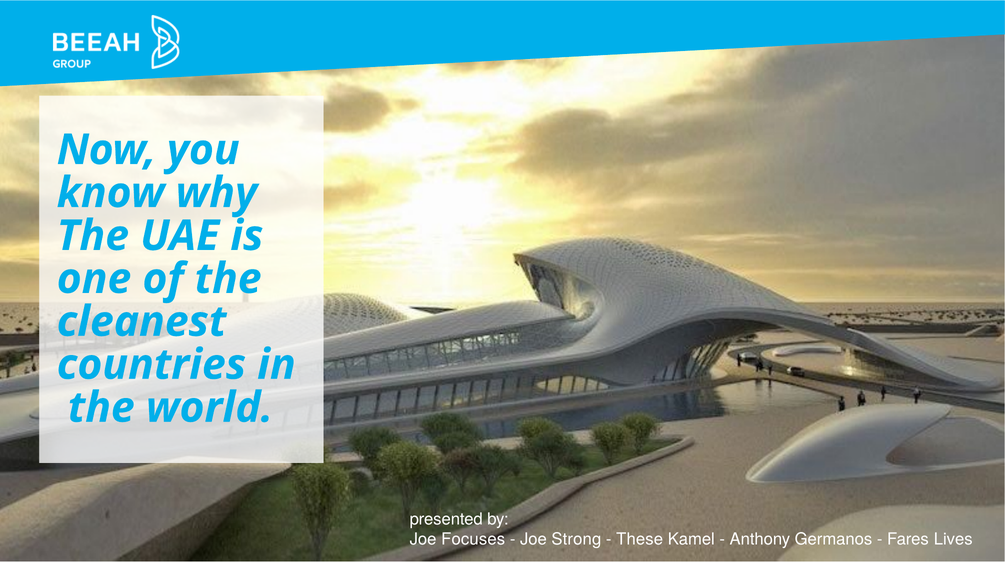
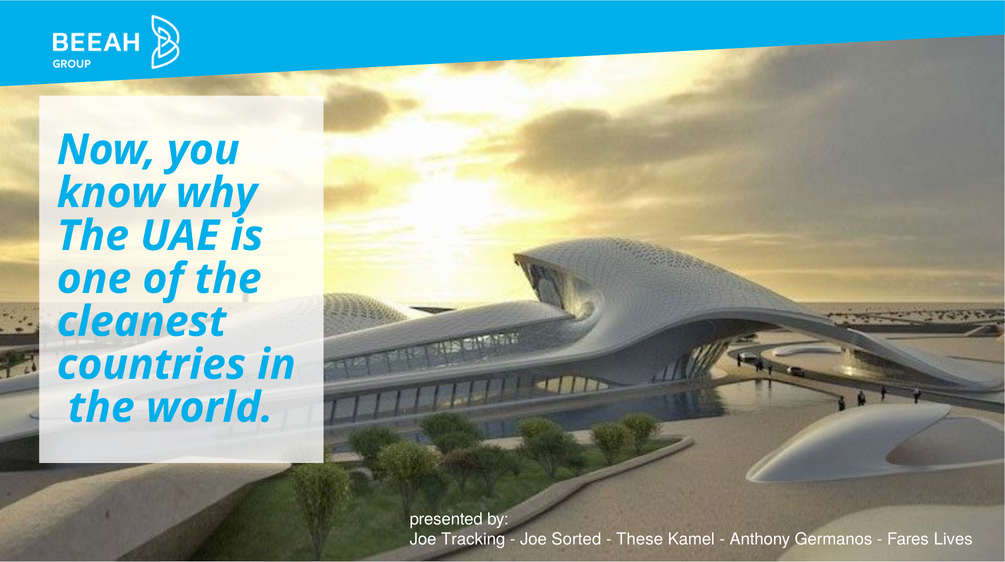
Focuses: Focuses -> Tracking
Strong: Strong -> Sorted
